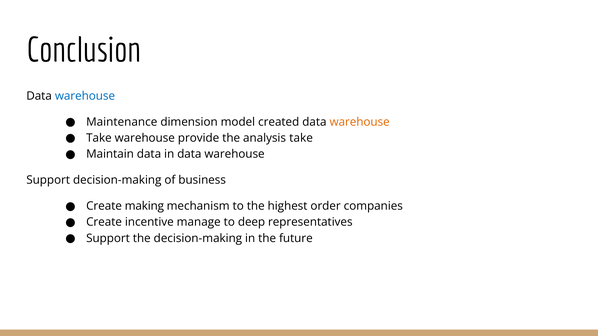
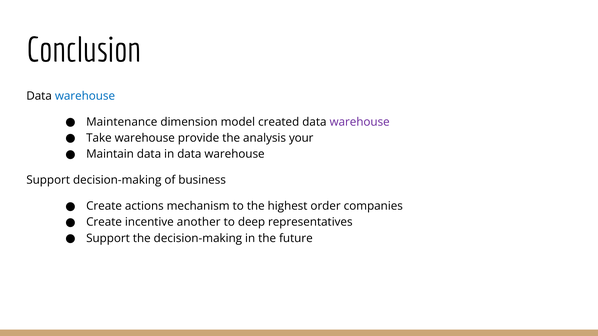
warehouse at (360, 122) colour: orange -> purple
analysis take: take -> your
making: making -> actions
manage: manage -> another
